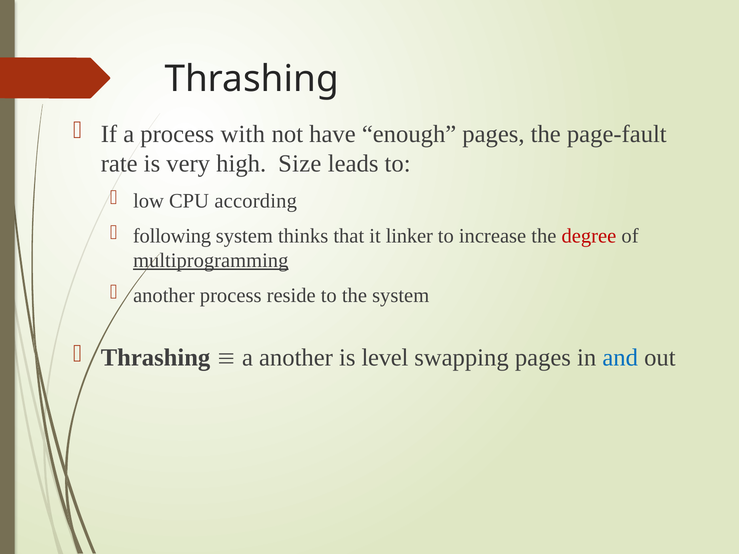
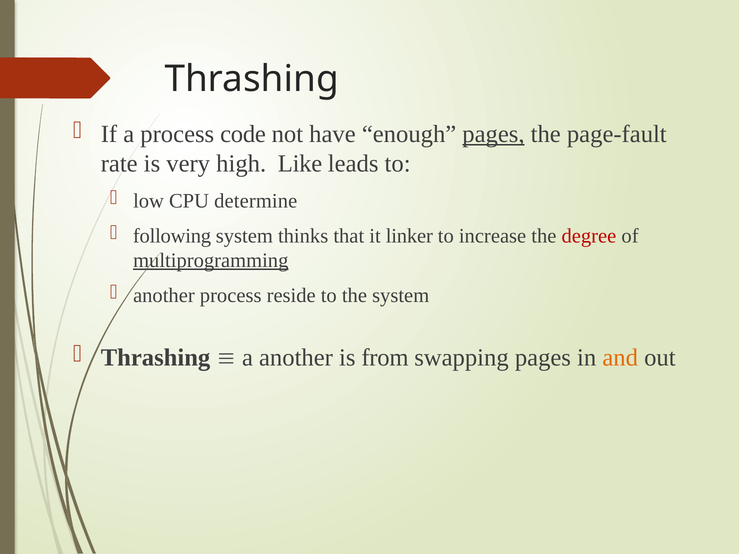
with: with -> code
pages at (493, 134) underline: none -> present
Size: Size -> Like
according: according -> determine
level: level -> from
and colour: blue -> orange
